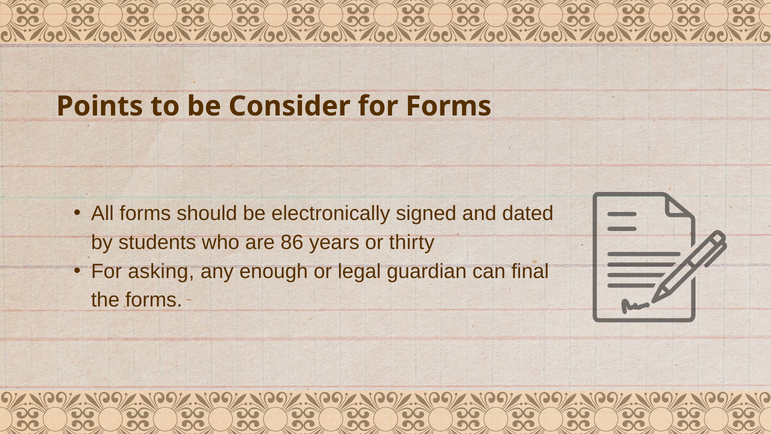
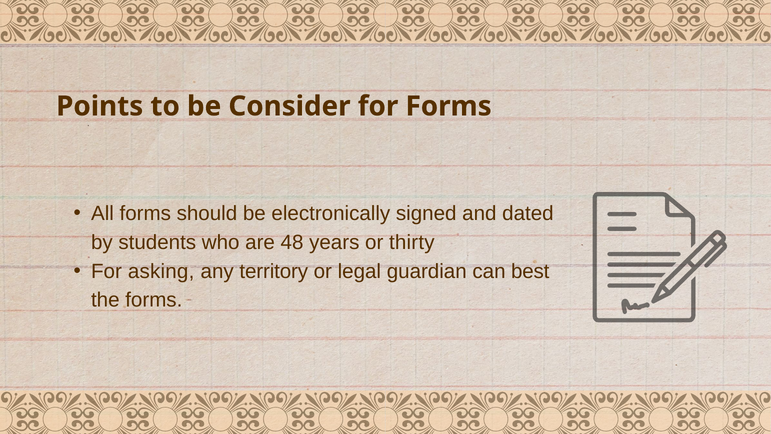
86: 86 -> 48
enough: enough -> territory
final: final -> best
